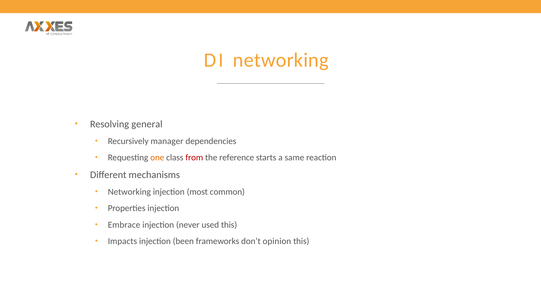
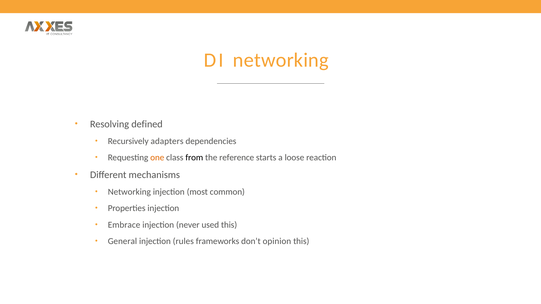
general: general -> defined
manager: manager -> adapters
from colour: red -> black
same: same -> loose
Impacts: Impacts -> General
been: been -> rules
